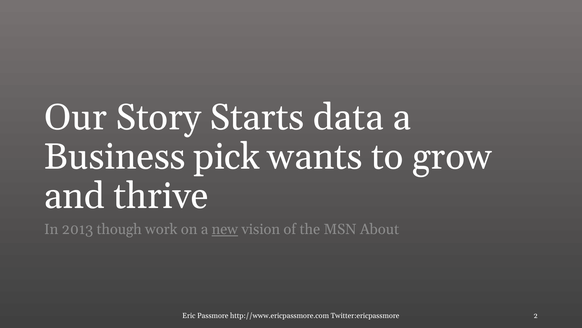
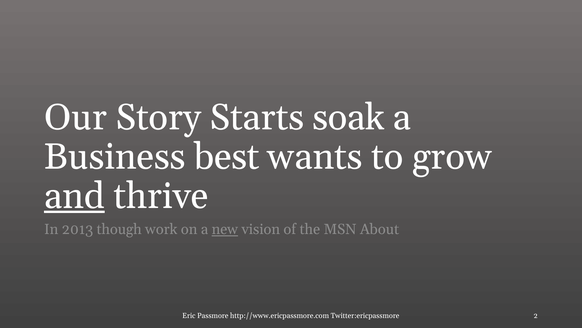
data: data -> soak
pick: pick -> best
and underline: none -> present
